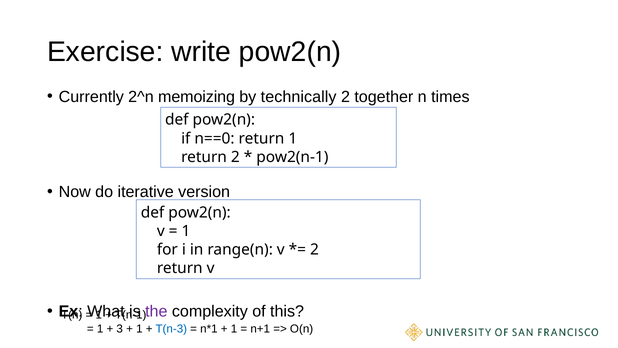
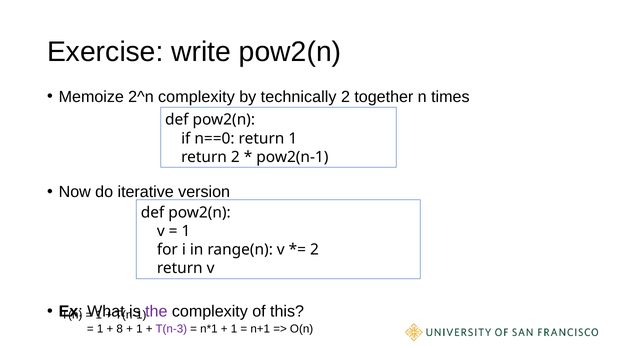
Currently: Currently -> Memoize
2^n memoizing: memoizing -> complexity
3: 3 -> 8
T(n-3 colour: blue -> purple
